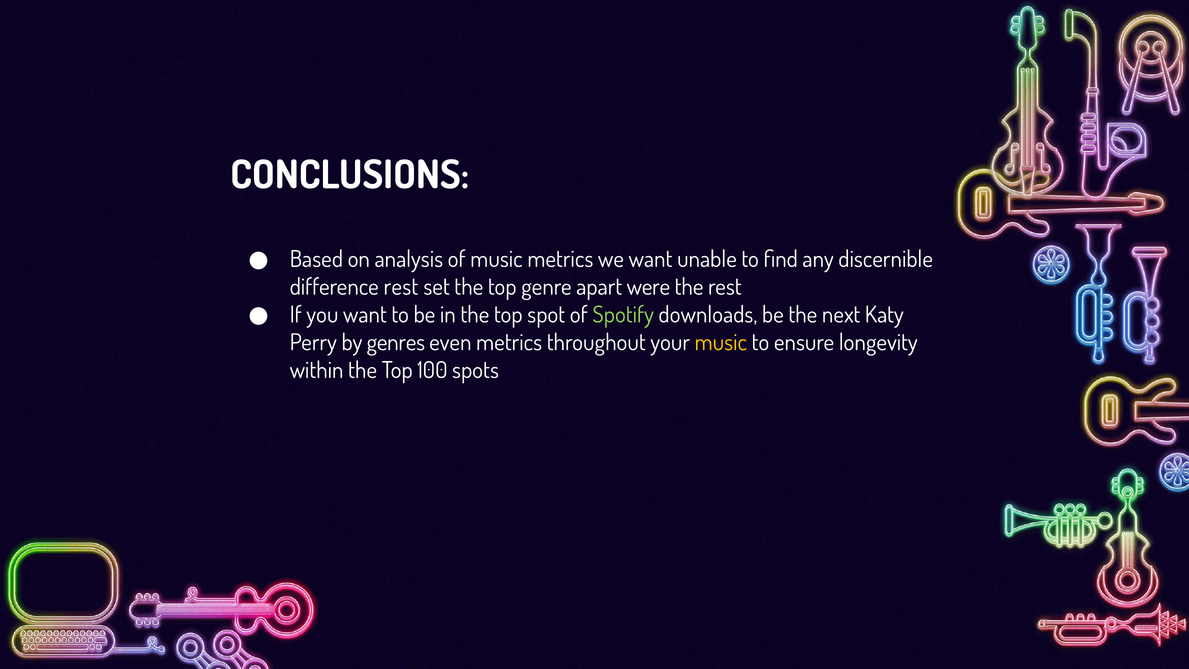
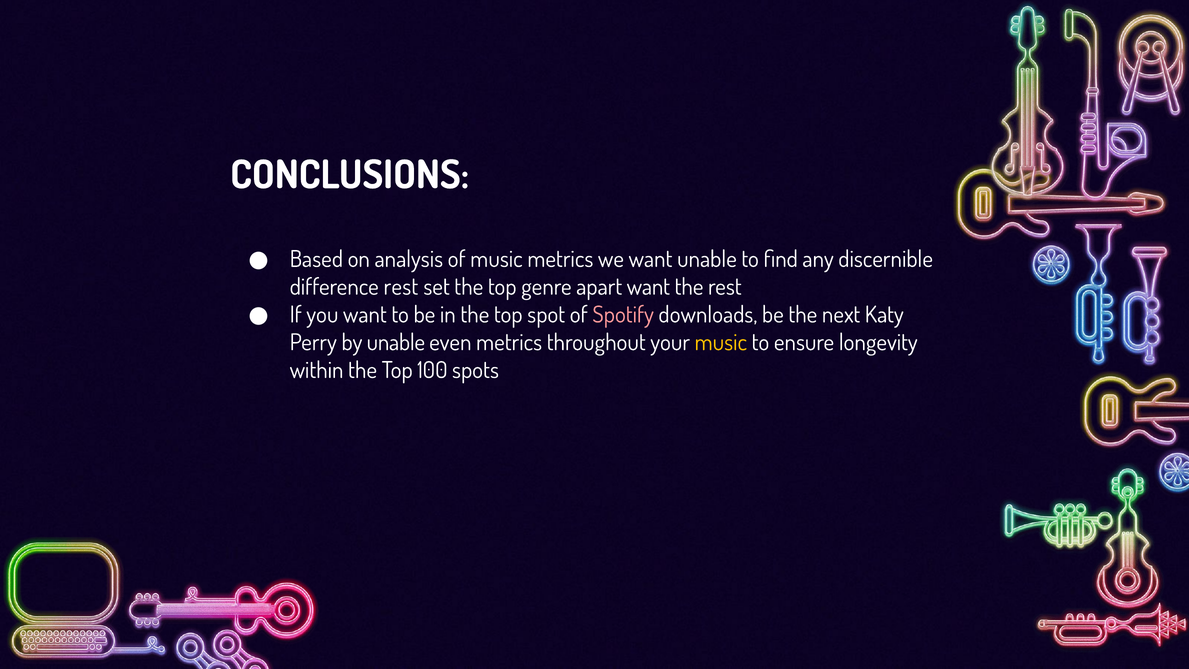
apart were: were -> want
Spotify colour: light green -> pink
by genres: genres -> unable
